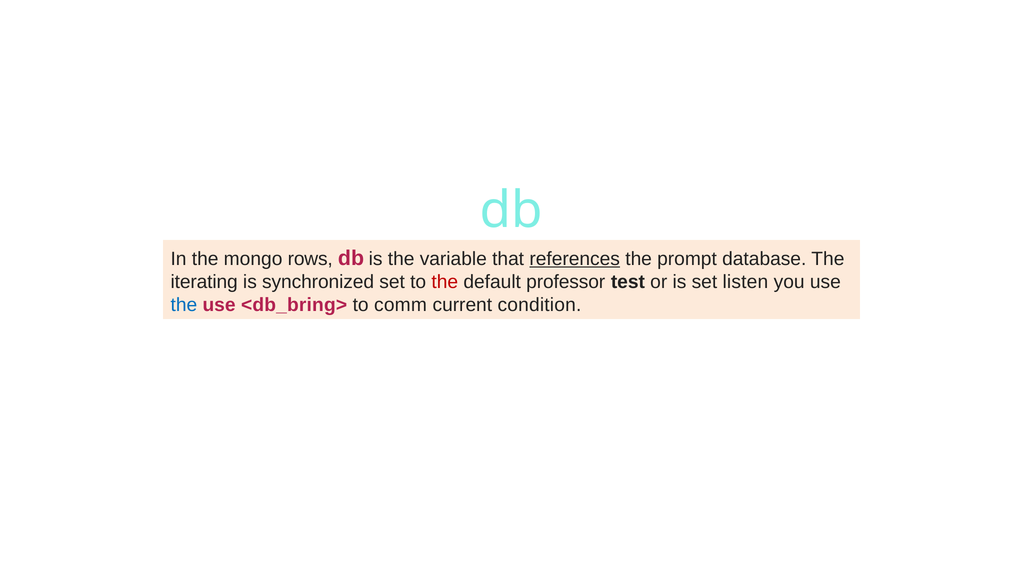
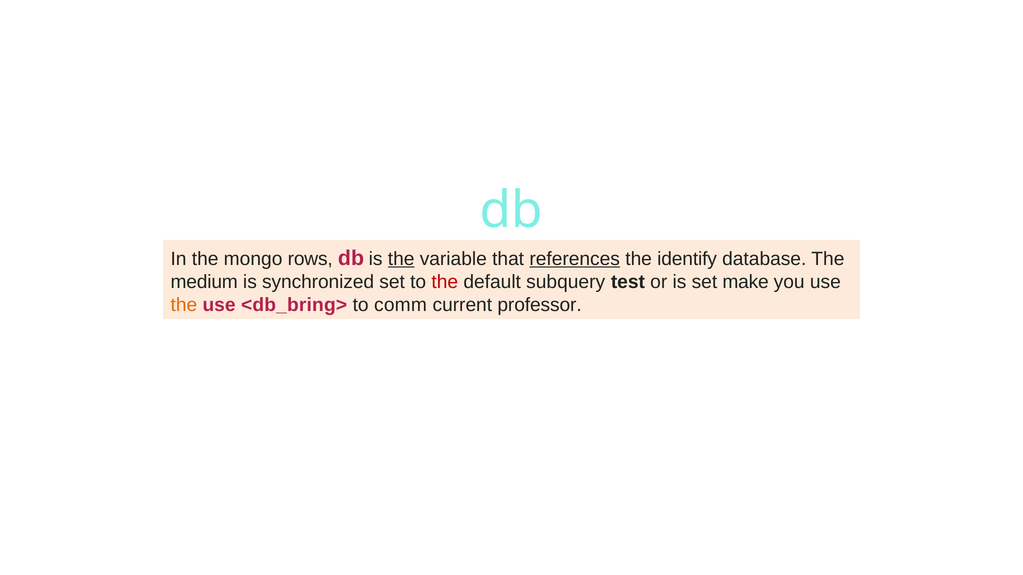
the at (401, 259) underline: none -> present
prompt: prompt -> identify
iterating: iterating -> medium
professor: professor -> subquery
listen: listen -> make
the at (184, 305) colour: blue -> orange
condition: condition -> professor
